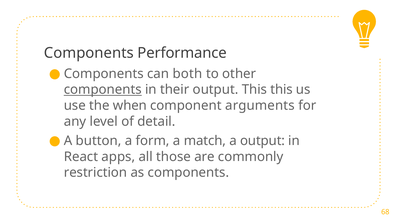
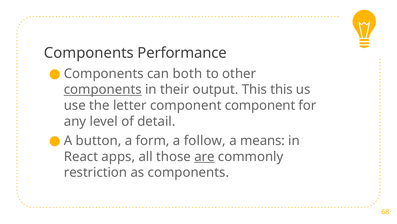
when: when -> letter
component arguments: arguments -> component
match: match -> follow
a output: output -> means
are underline: none -> present
